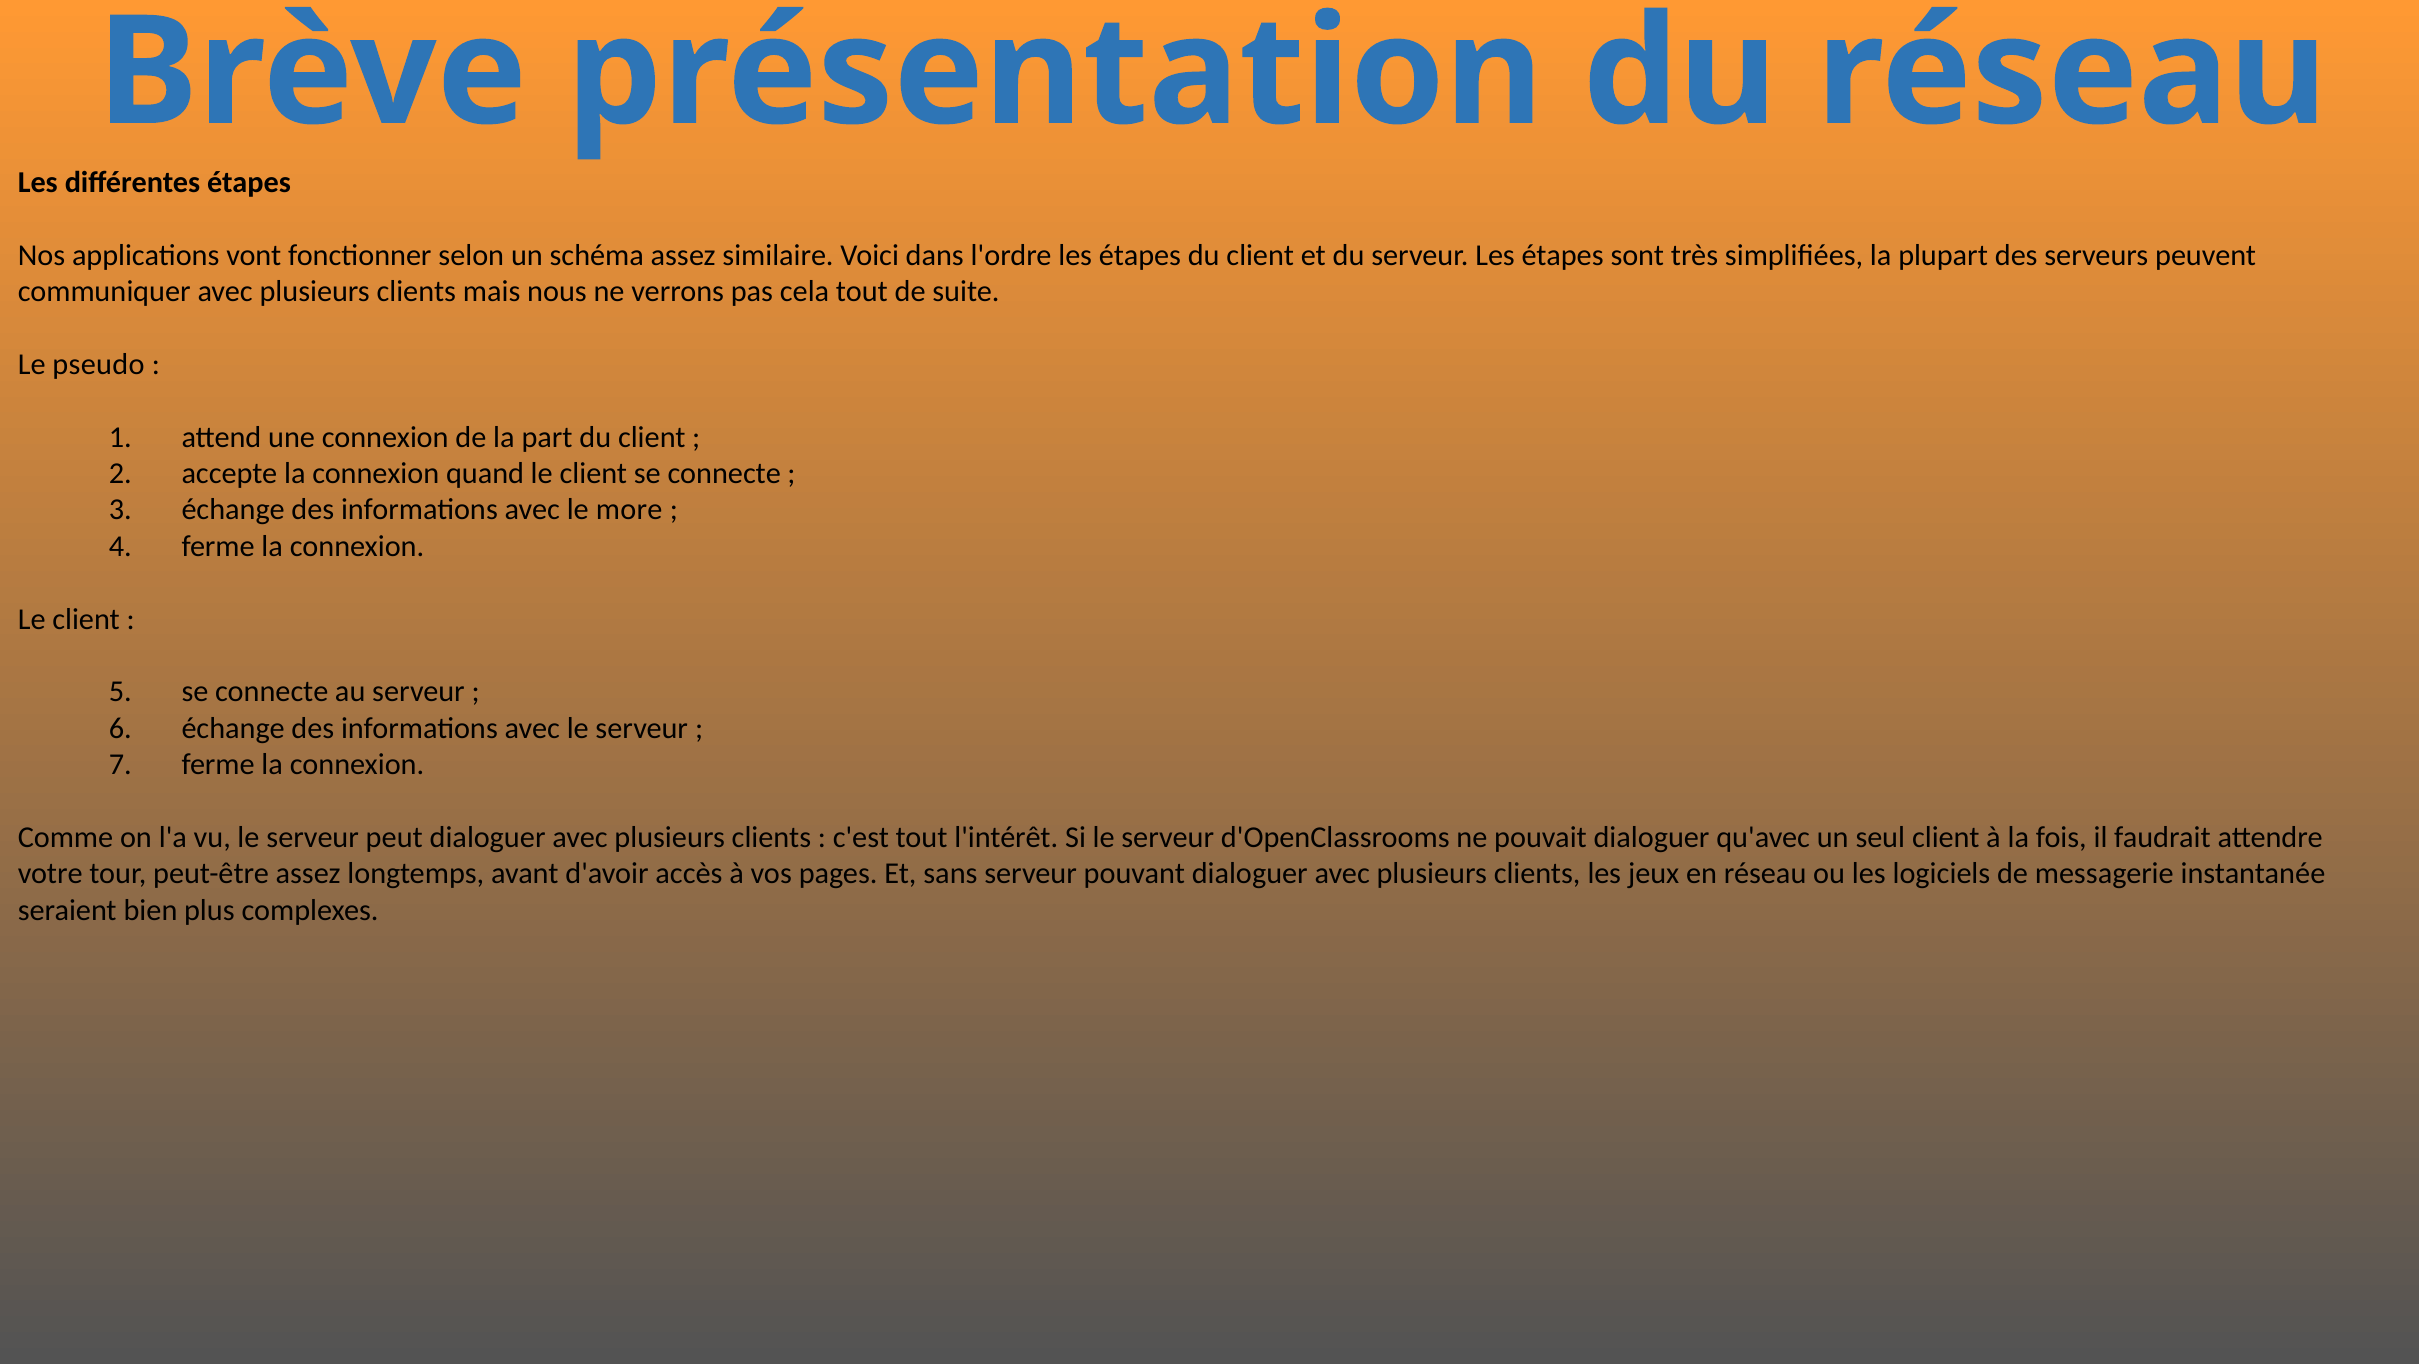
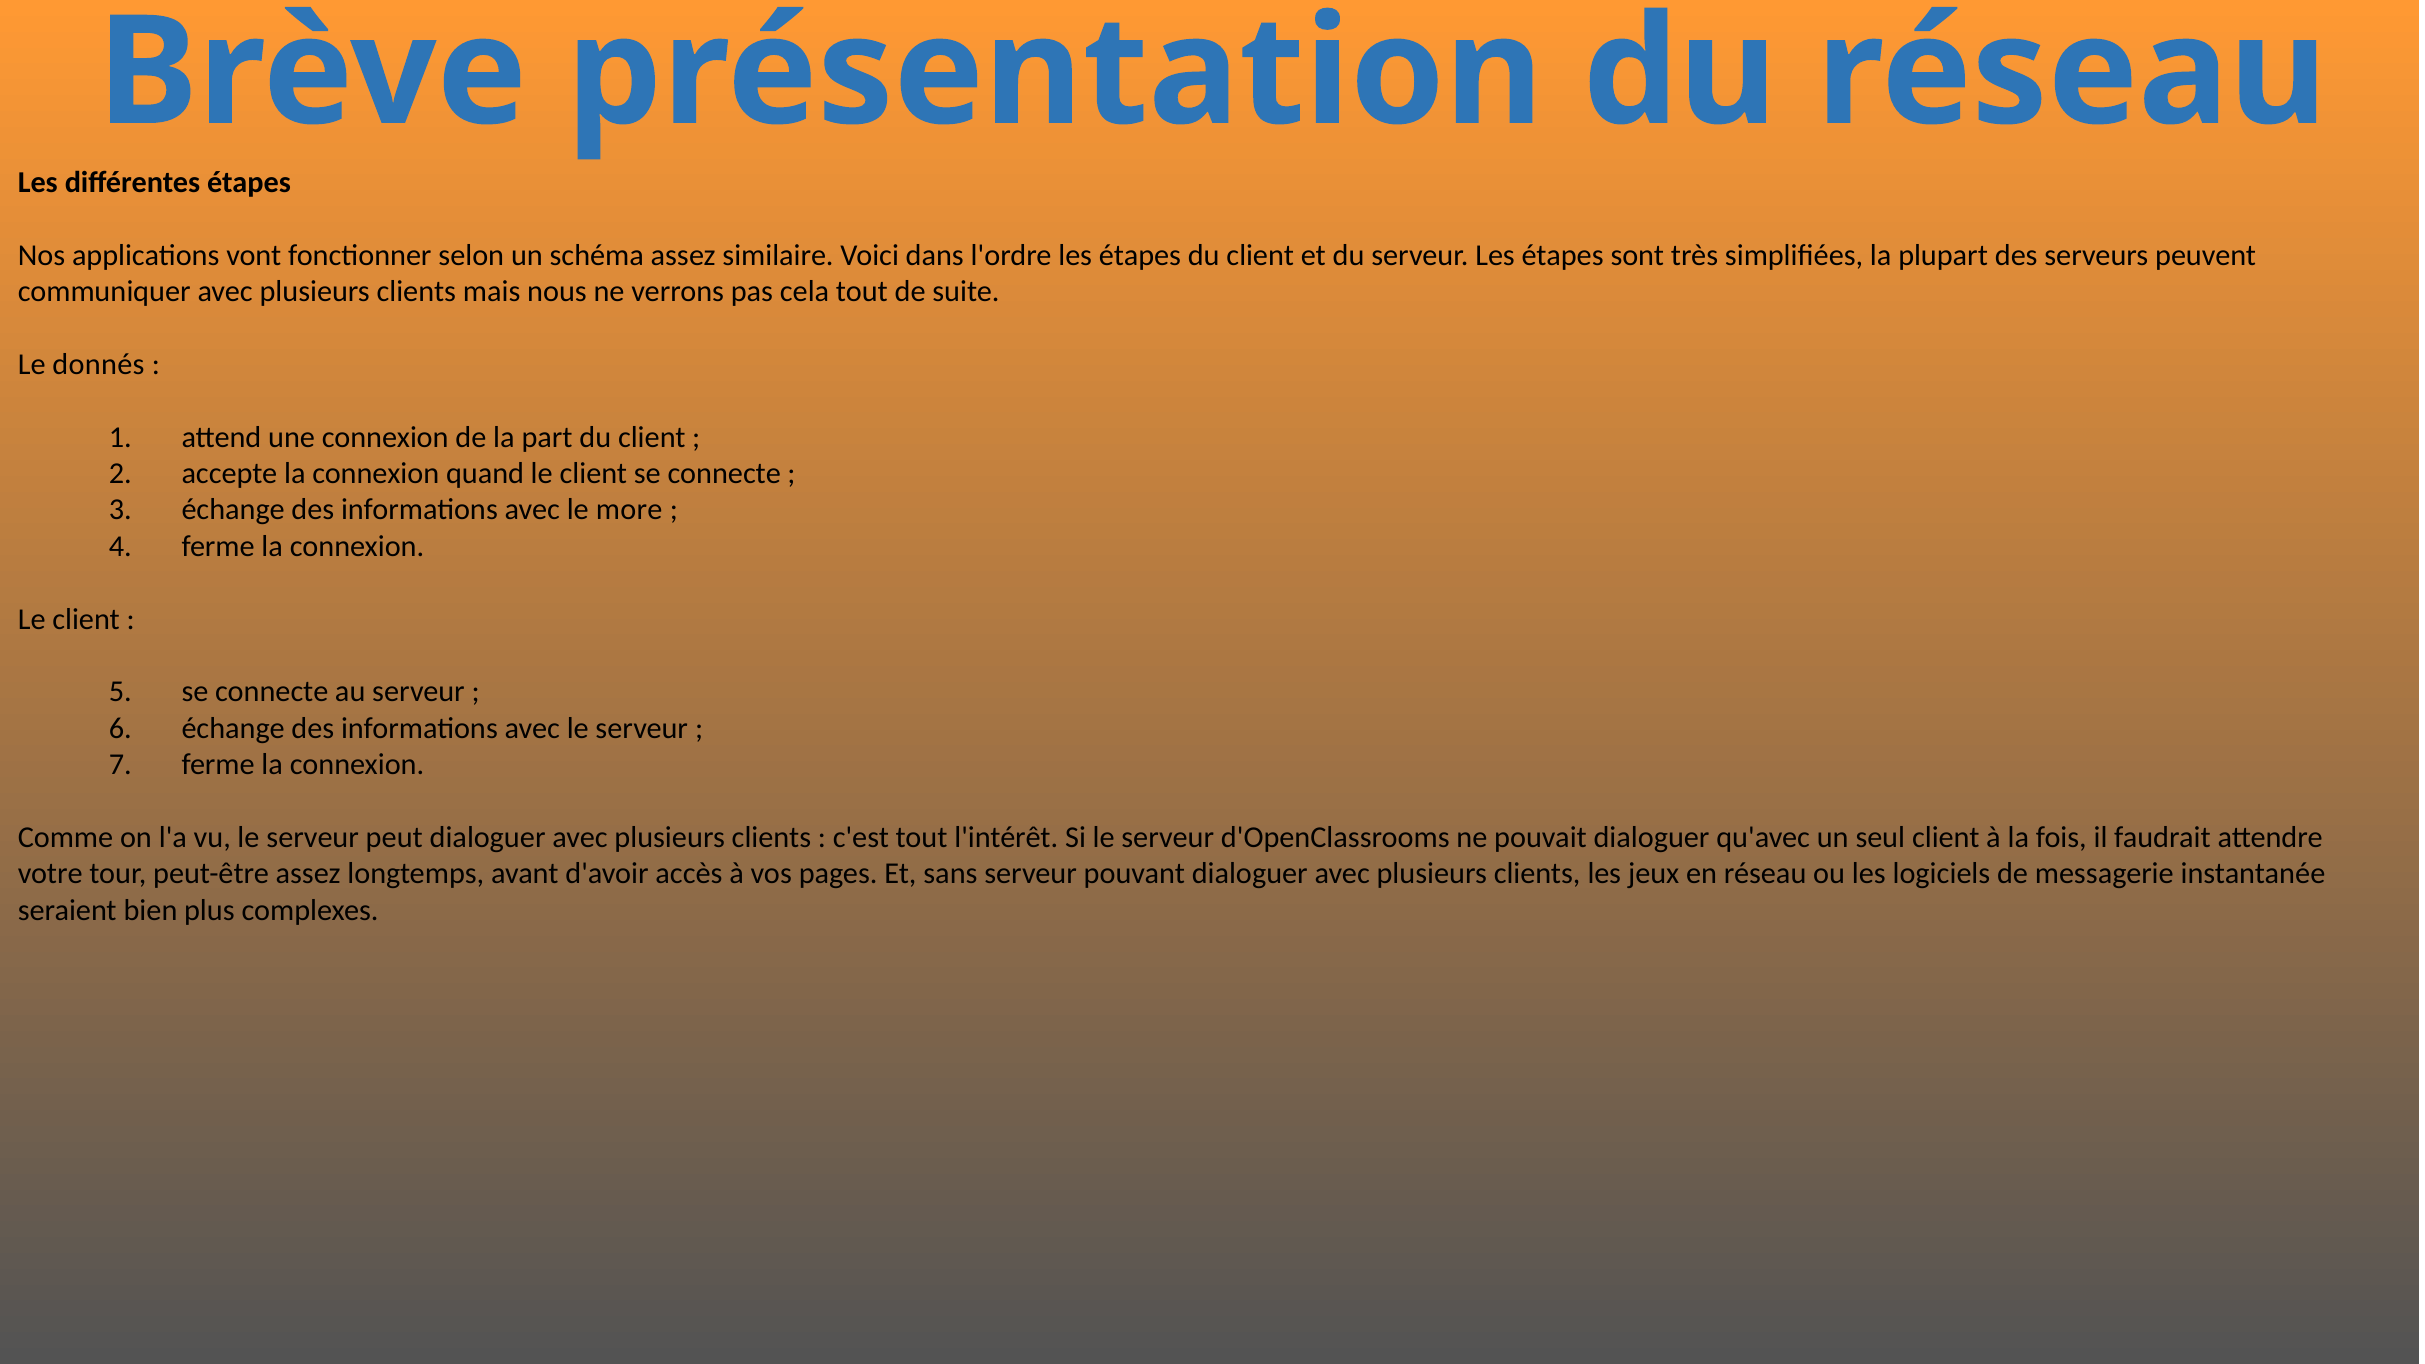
pseudo: pseudo -> donnés
